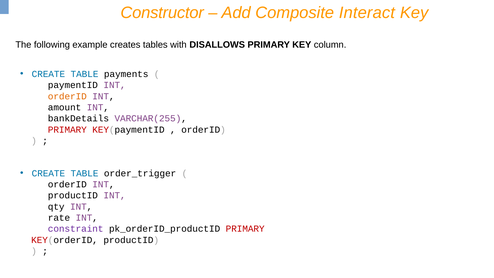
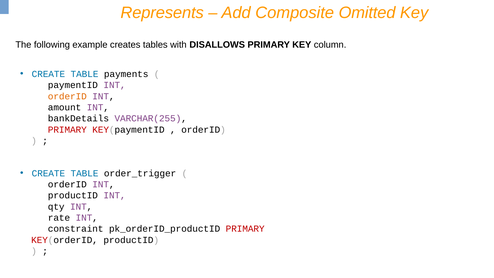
Constructor: Constructor -> Represents
Interact: Interact -> Omitted
constraint colour: purple -> black
